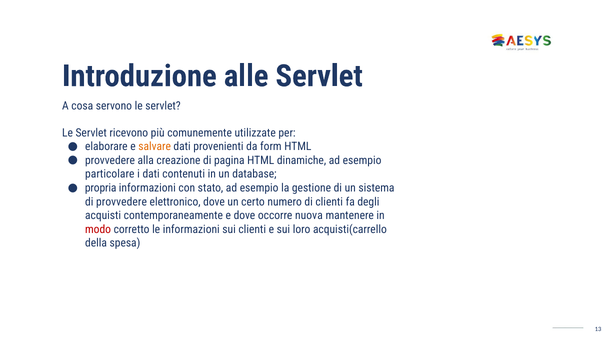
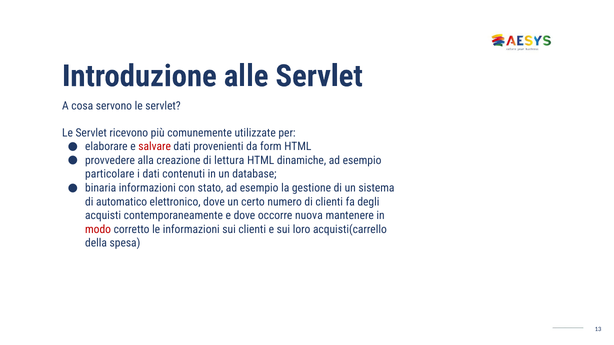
salvare colour: orange -> red
pagina: pagina -> lettura
propria: propria -> binaria
di provvedere: provvedere -> automatico
